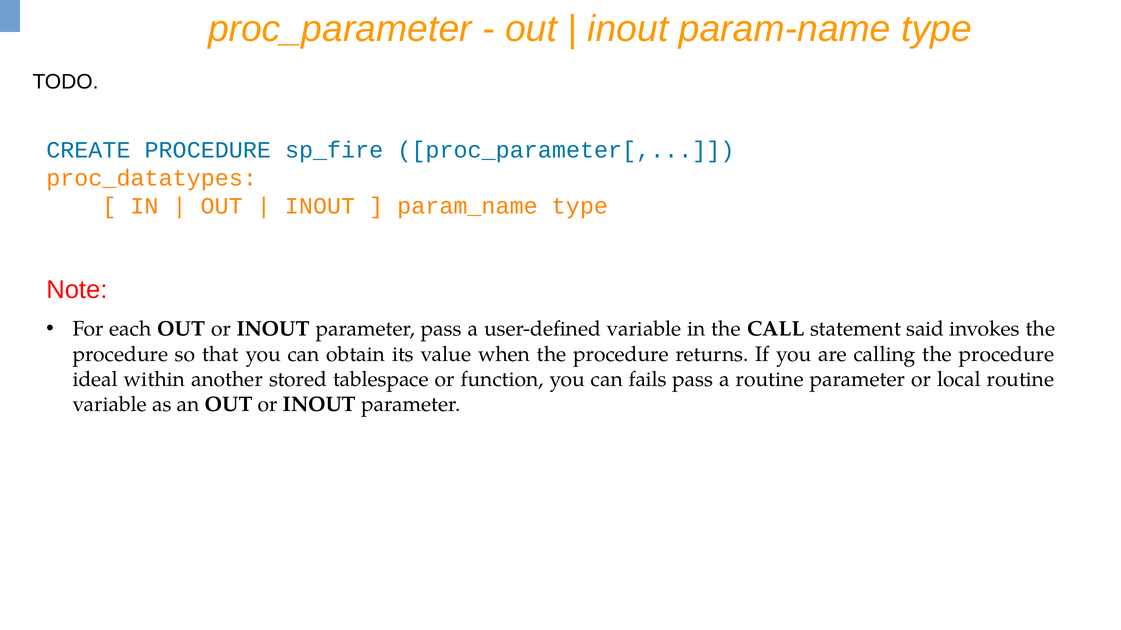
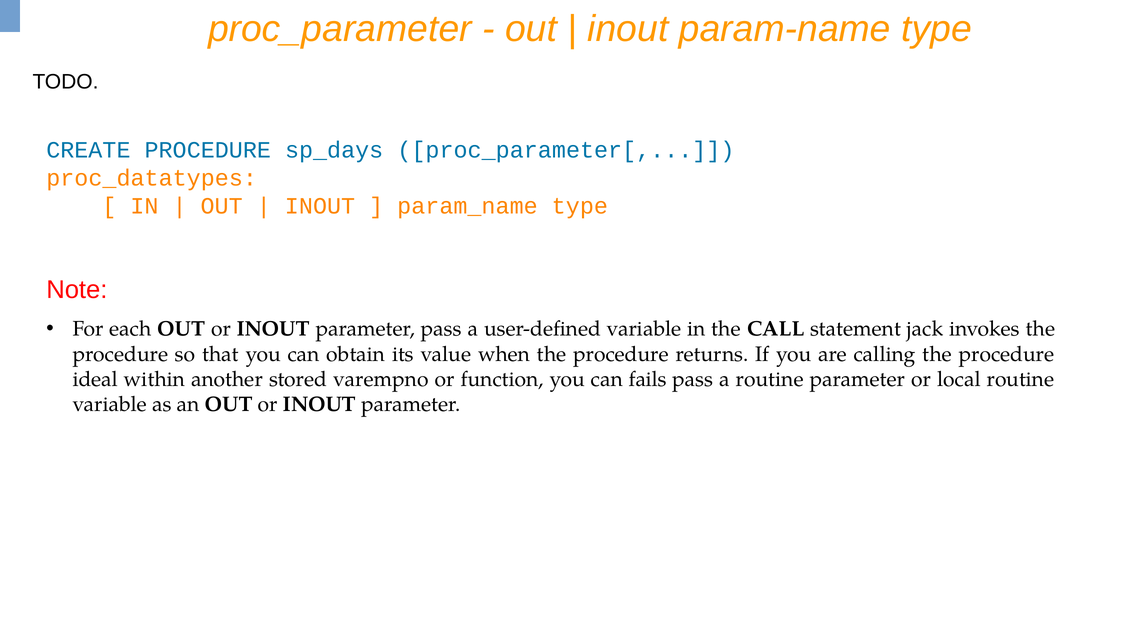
sp_fire: sp_fire -> sp_days
said: said -> jack
tablespace: tablespace -> varempno
